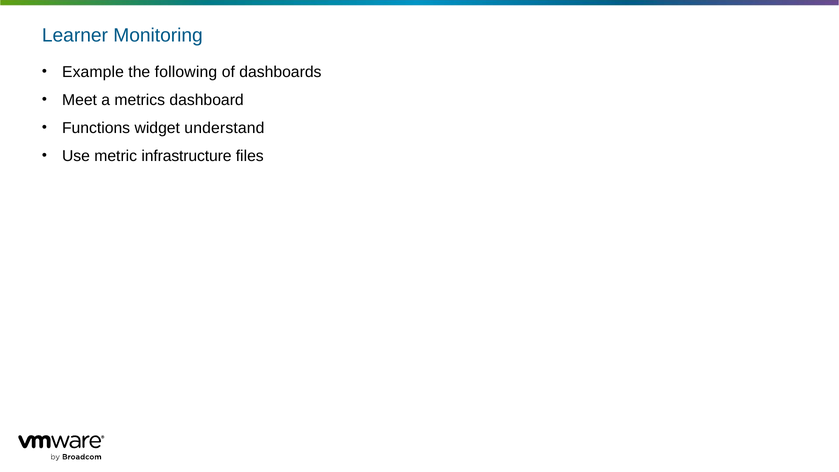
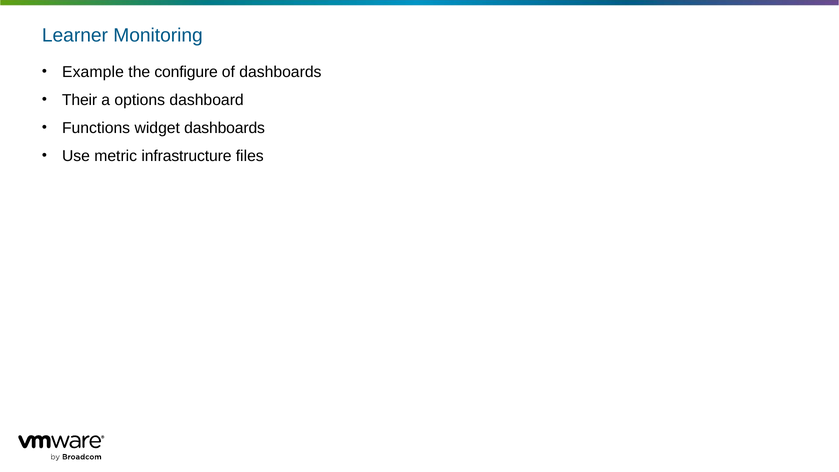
following: following -> configure
Meet: Meet -> Their
metrics: metrics -> options
widget understand: understand -> dashboards
